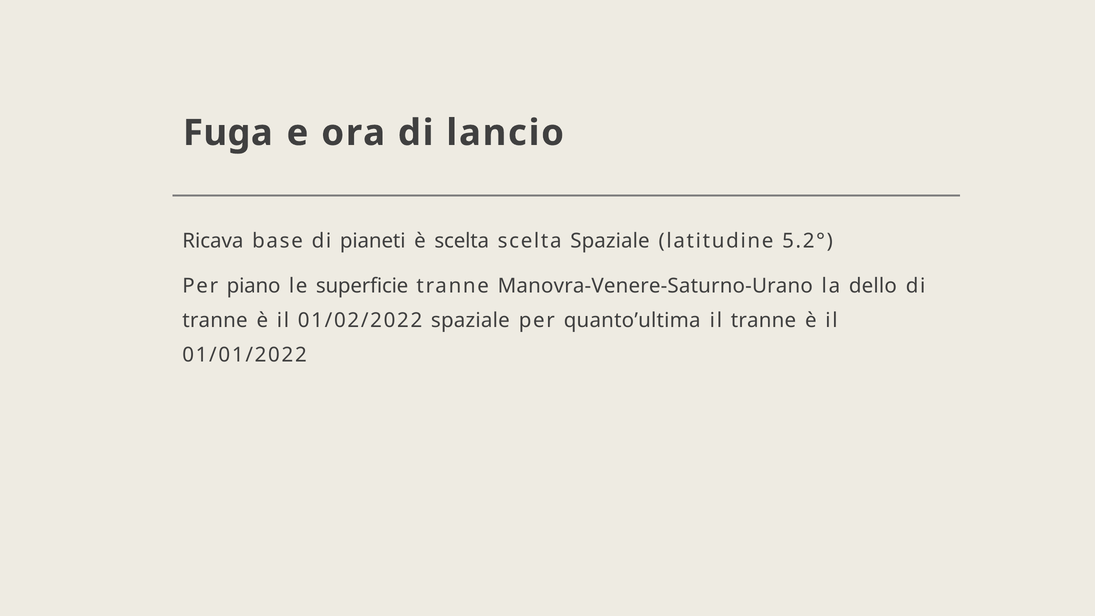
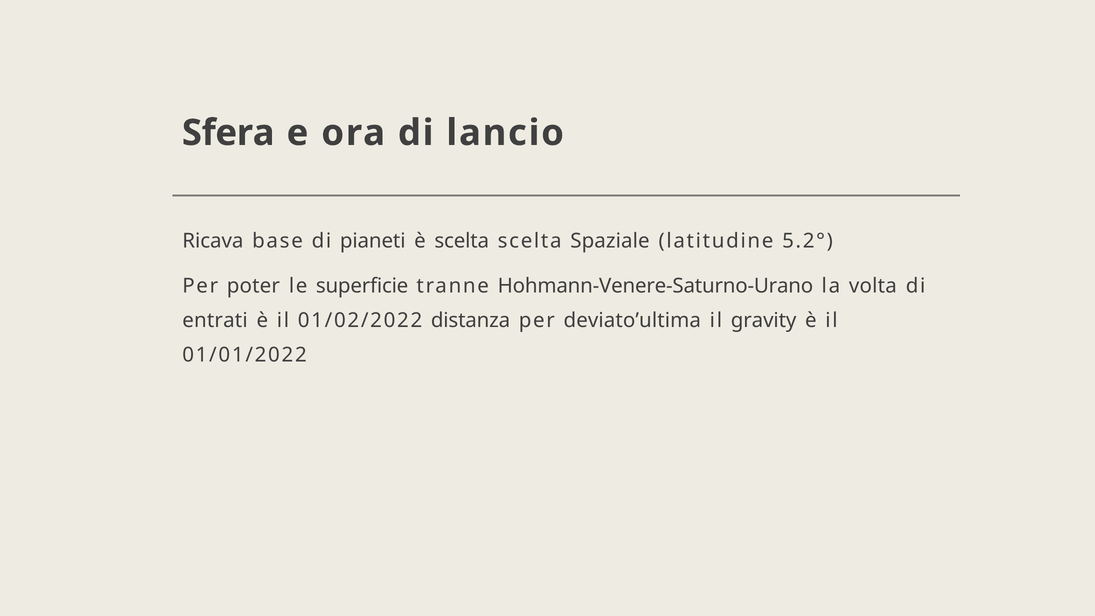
Fuga: Fuga -> Sfera
piano: piano -> poter
Manovra-Venere-Saturno-Urano: Manovra-Venere-Saturno-Urano -> Hohmann-Venere-Saturno-Urano
dello: dello -> volta
tranne at (215, 321): tranne -> entrati
01/02/2022 spaziale: spaziale -> distanza
quanto’ultima: quanto’ultima -> deviato’ultima
il tranne: tranne -> gravity
